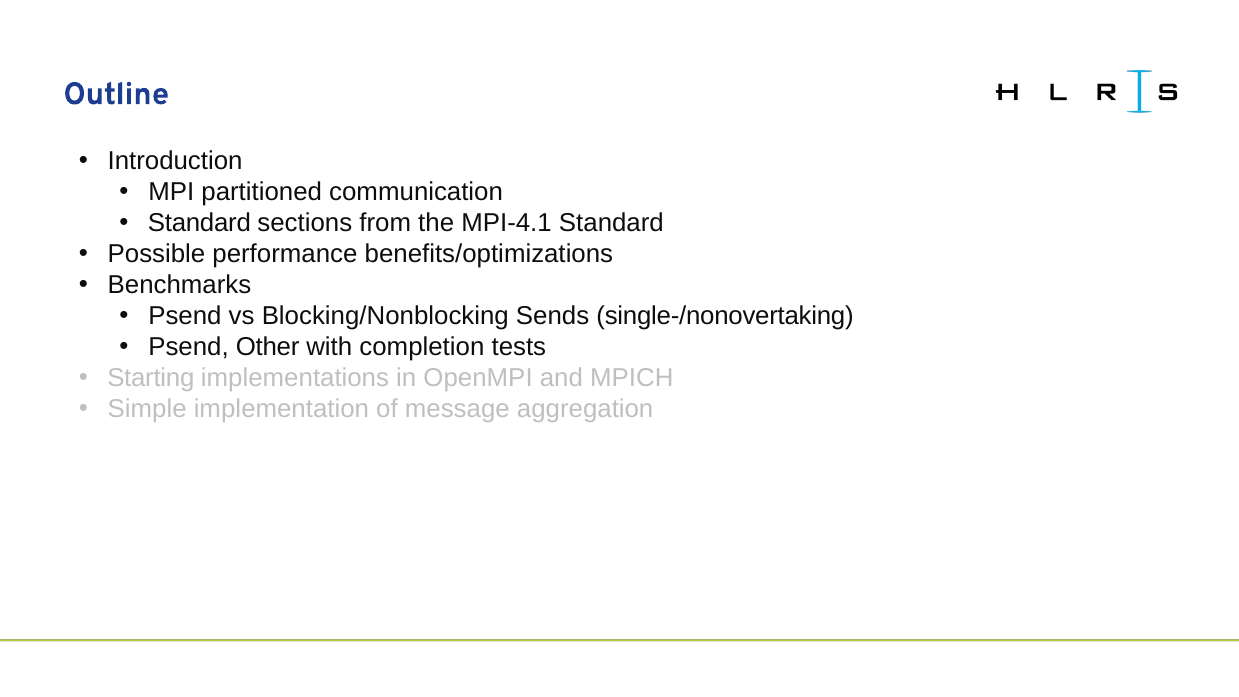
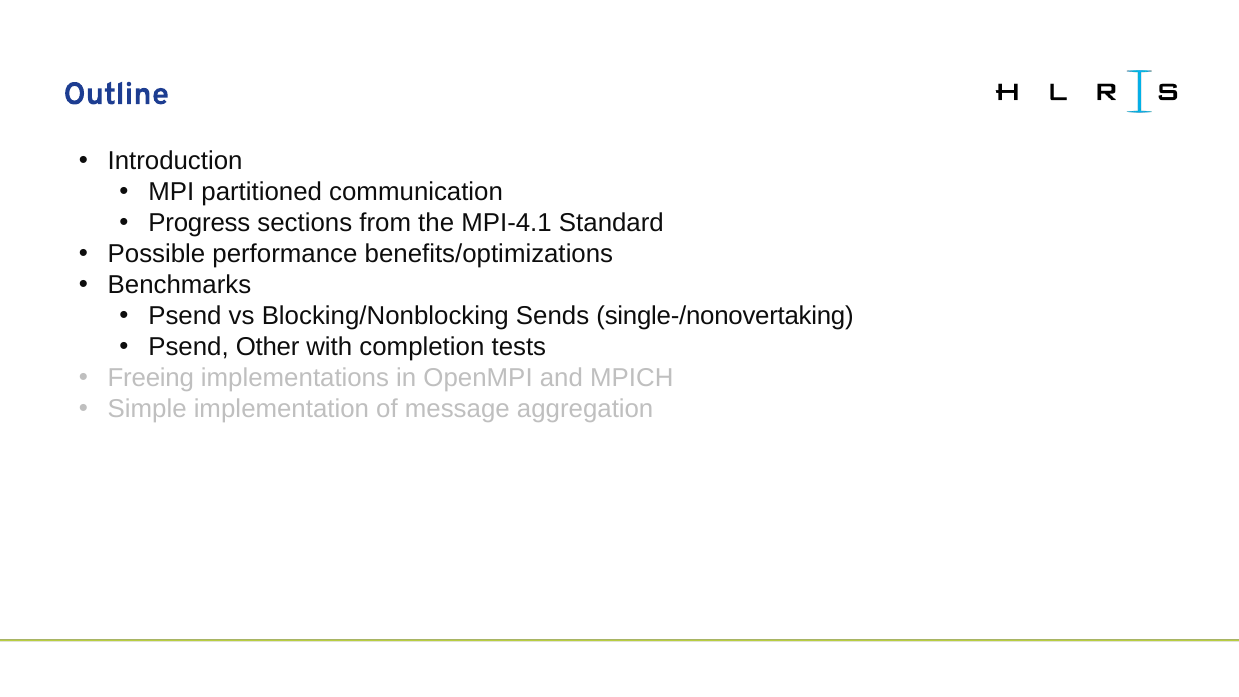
Standard at (199, 223): Standard -> Progress
Starting: Starting -> Freeing
